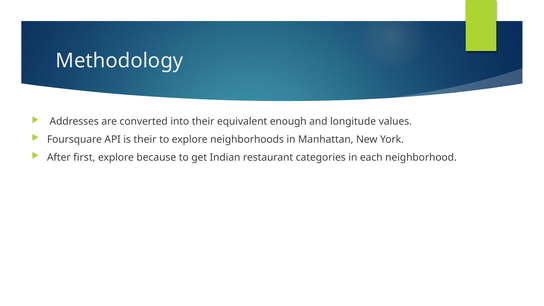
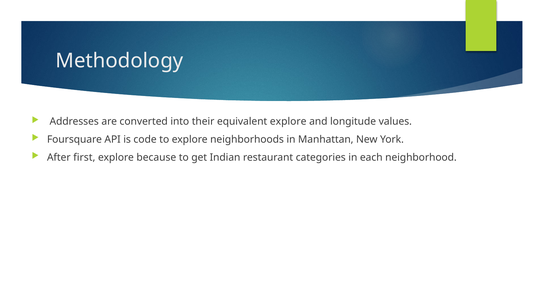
equivalent enough: enough -> explore
is their: their -> code
